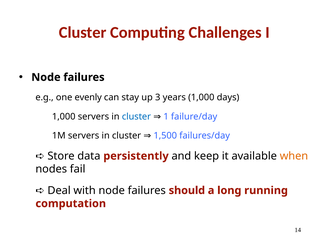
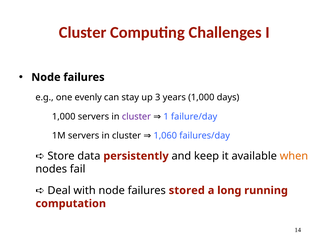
cluster at (136, 117) colour: blue -> purple
1,500: 1,500 -> 1,060
should: should -> stored
